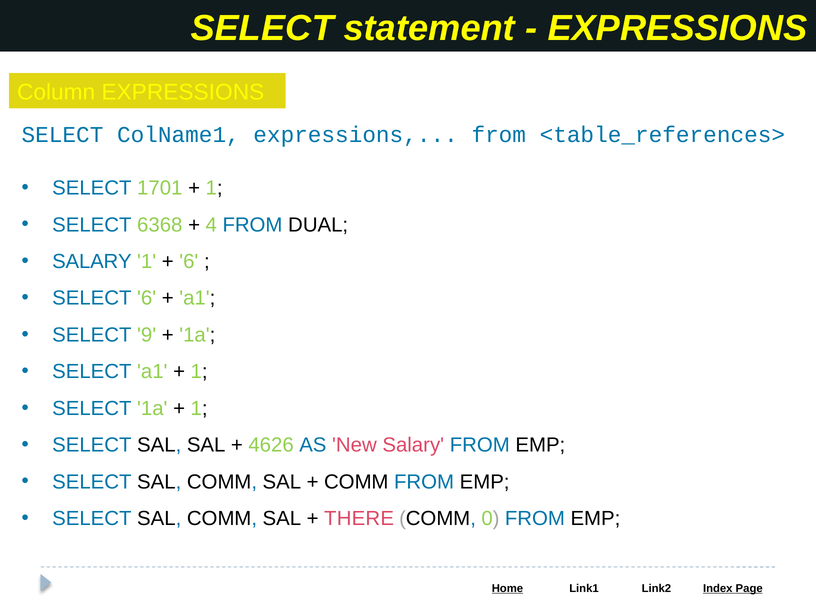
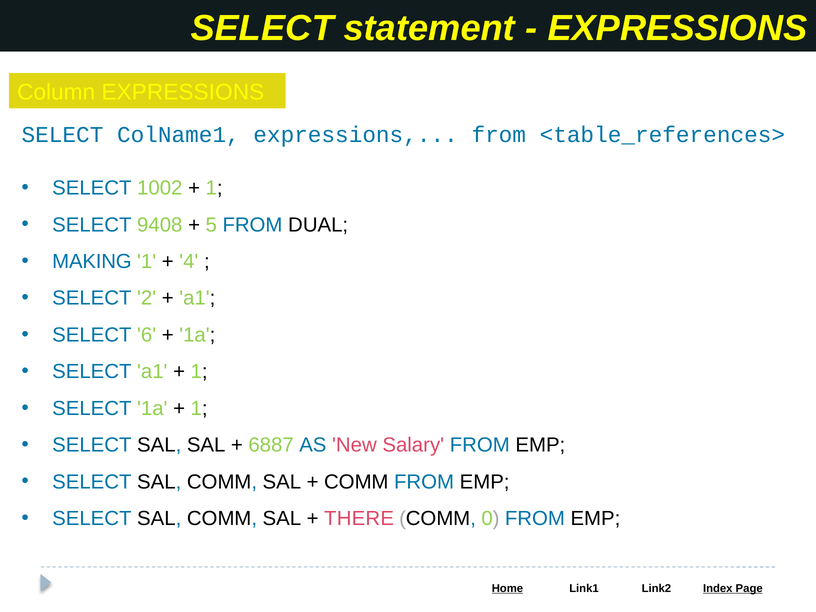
1701: 1701 -> 1002
6368: 6368 -> 9408
4: 4 -> 5
SALARY at (92, 262): SALARY -> MAKING
6 at (189, 262): 6 -> 4
SELECT 6: 6 -> 2
9: 9 -> 6
4626: 4626 -> 6887
